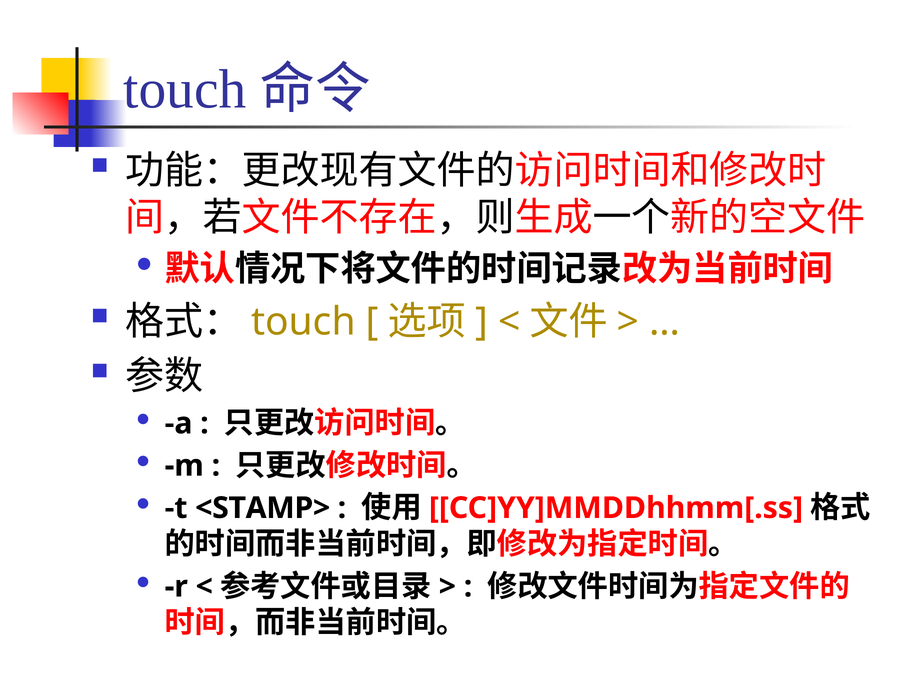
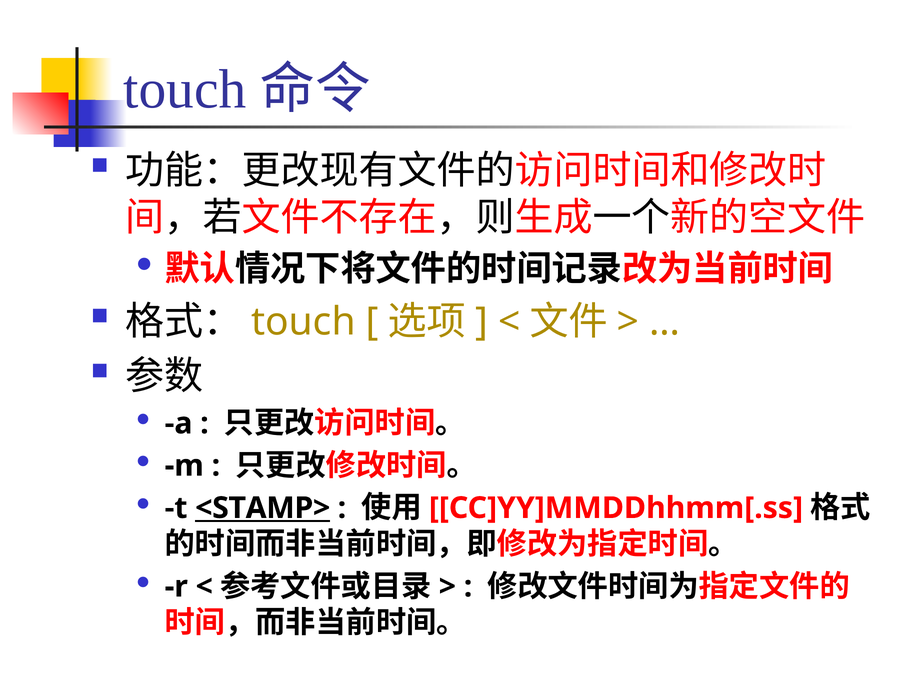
<STAMP> underline: none -> present
